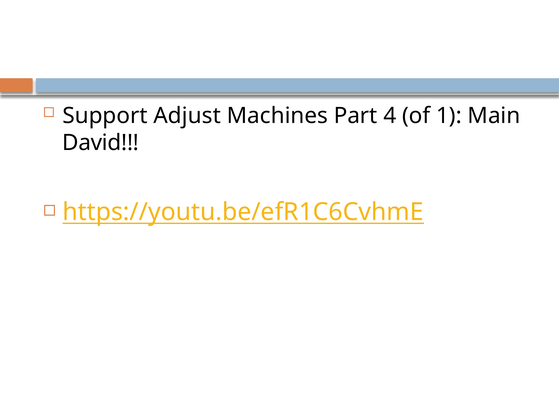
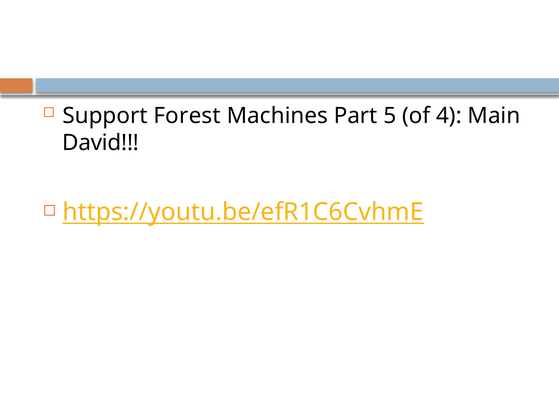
Adjust: Adjust -> Forest
4: 4 -> 5
1: 1 -> 4
